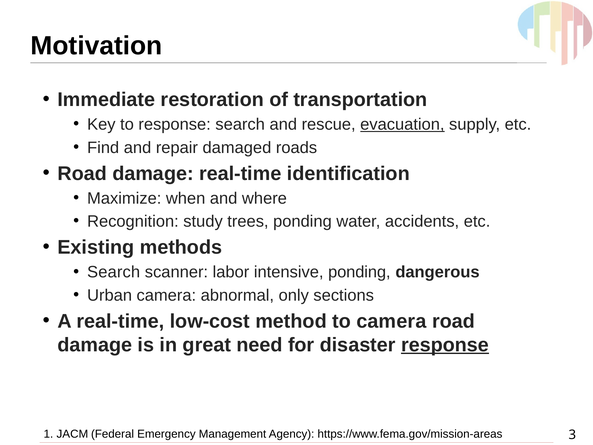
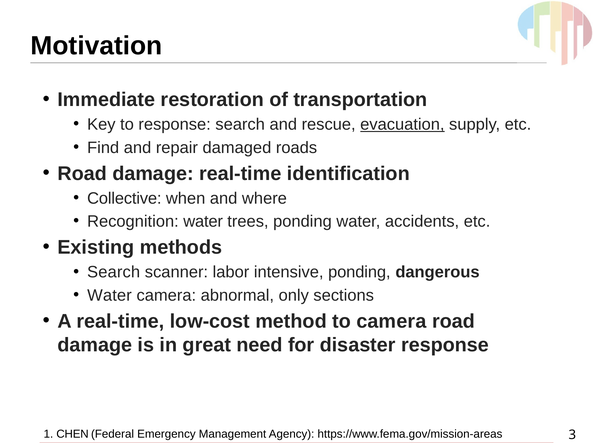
Maximize: Maximize -> Collective
Recognition study: study -> water
Urban at (110, 295): Urban -> Water
response at (445, 345) underline: present -> none
JACM: JACM -> CHEN
